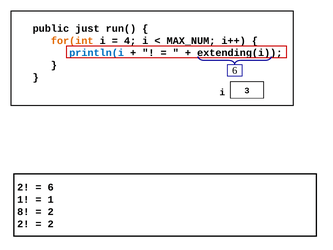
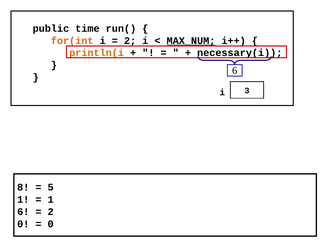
just: just -> time
4 at (130, 41): 4 -> 2
MAX_NUM underline: none -> present
println(i colour: blue -> orange
extending(i: extending(i -> necessary(i
2 at (23, 187): 2 -> 8
6 at (51, 187): 6 -> 5
8 at (23, 212): 8 -> 6
2 at (23, 224): 2 -> 0
2 at (51, 224): 2 -> 0
